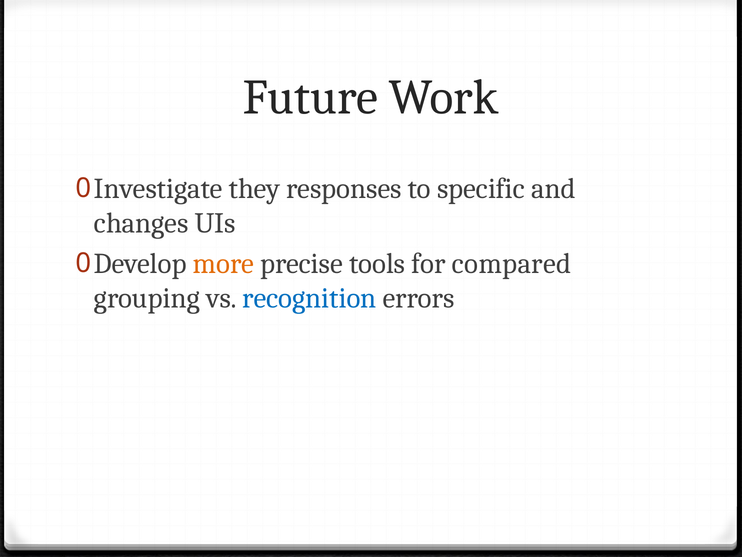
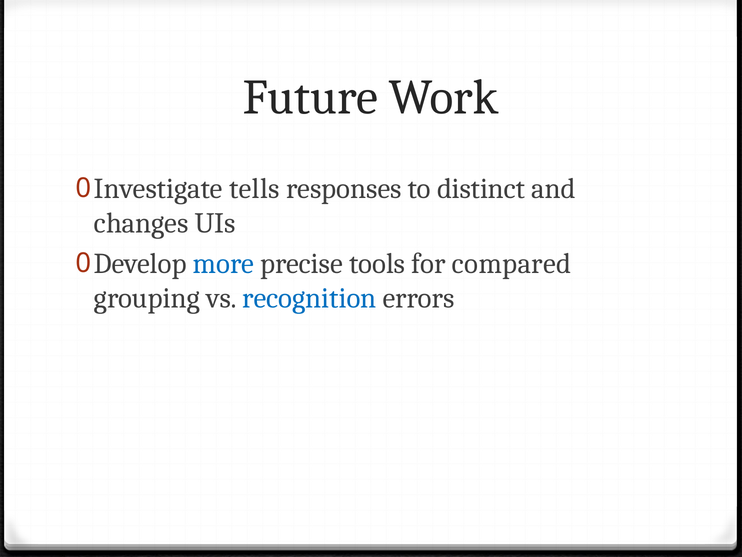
they: they -> tells
specific: specific -> distinct
more colour: orange -> blue
